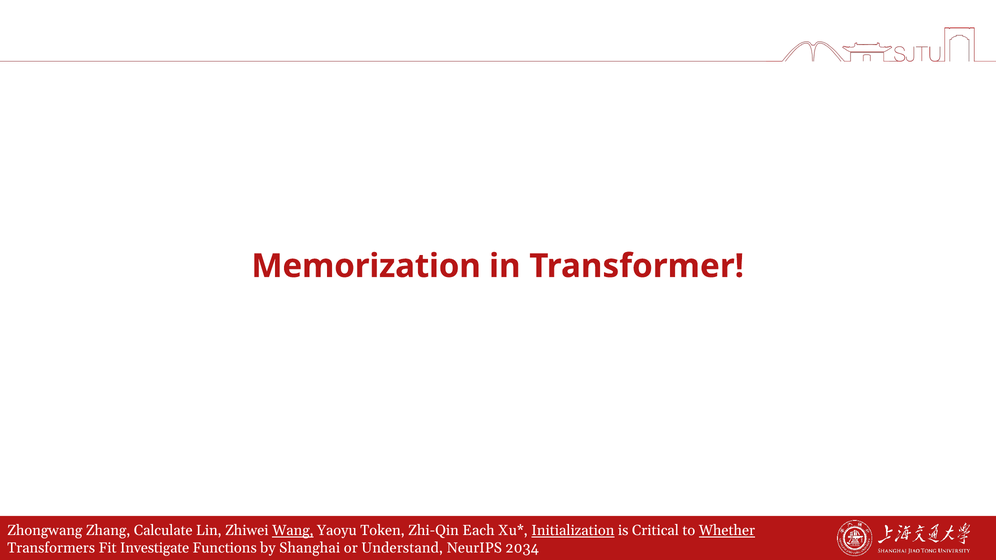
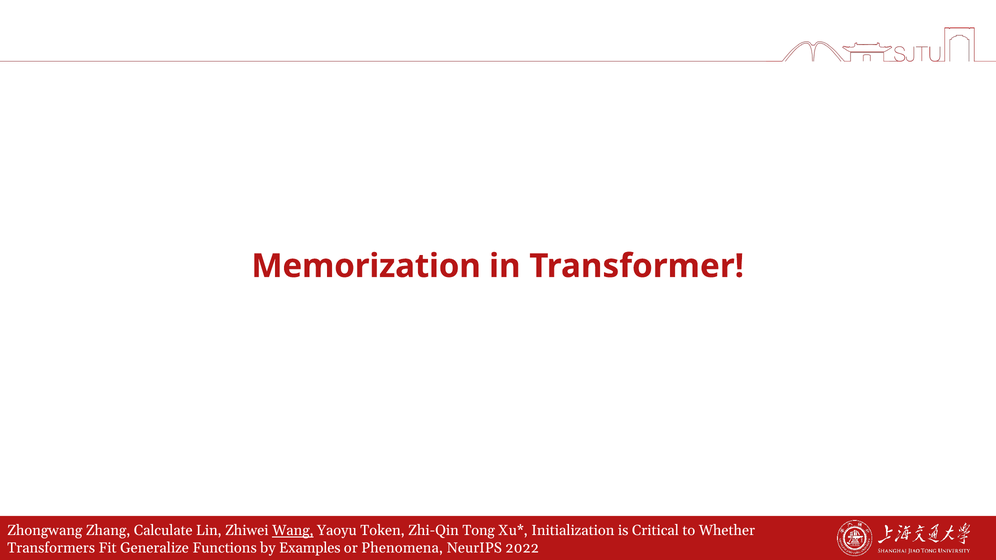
Each: Each -> Tong
Initialization underline: present -> none
Whether underline: present -> none
Investigate: Investigate -> Generalize
Shanghai: Shanghai -> Examples
Understand: Understand -> Phenomena
2034: 2034 -> 2022
